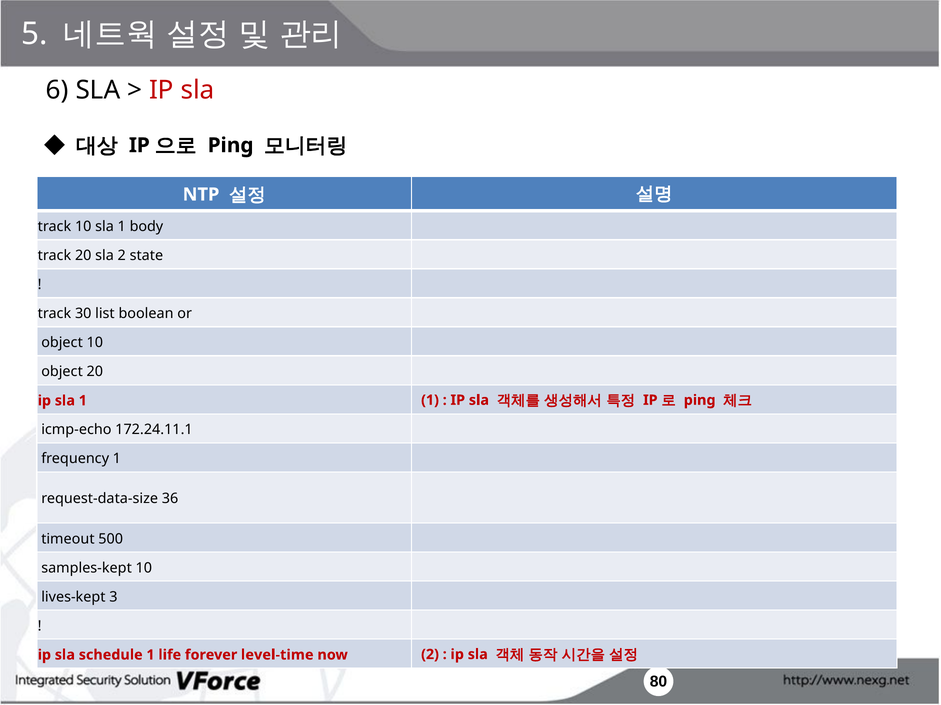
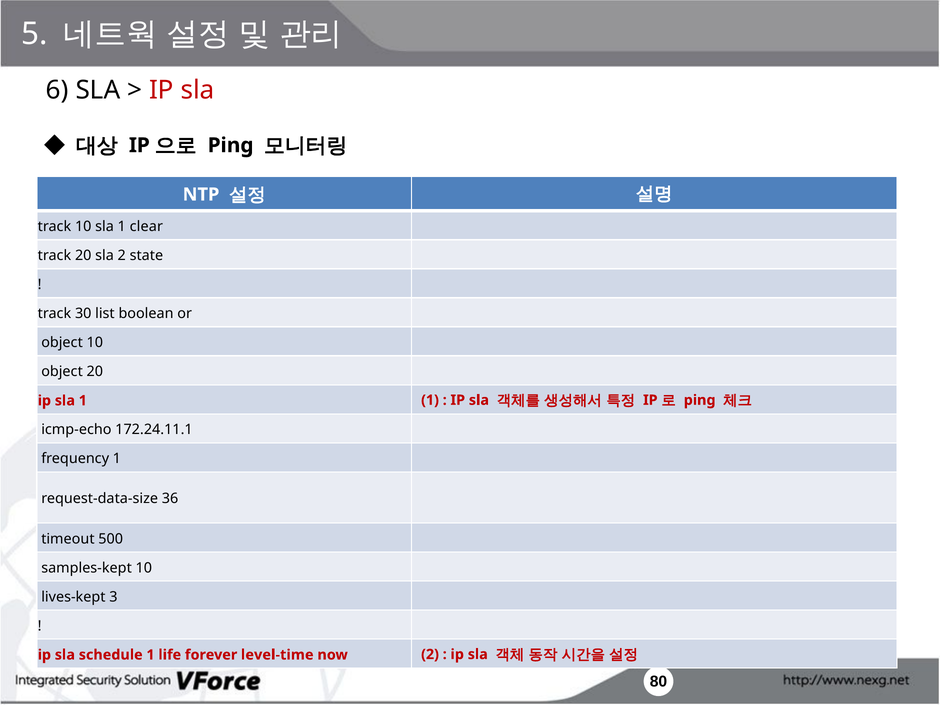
body: body -> clear
